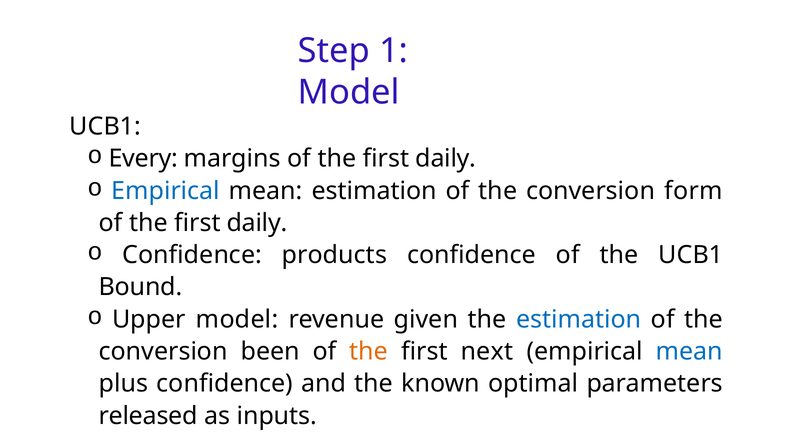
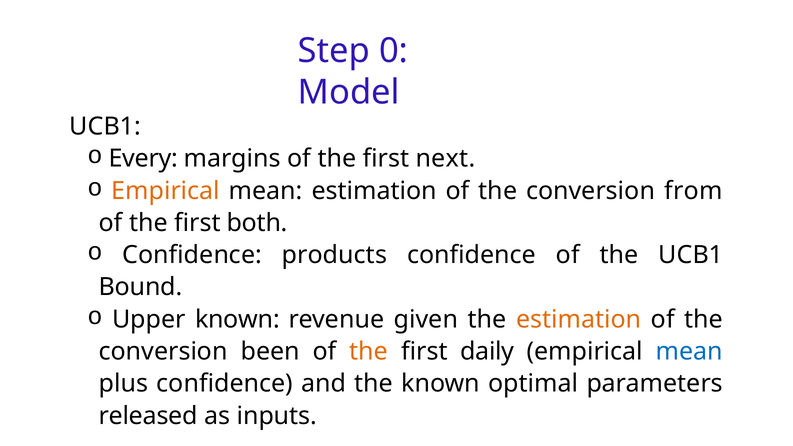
1: 1 -> 0
daily at (446, 159): daily -> next
Empirical at (166, 191) colour: blue -> orange
form: form -> from
daily at (257, 223): daily -> both
Upper model: model -> known
estimation at (579, 319) colour: blue -> orange
next: next -> daily
